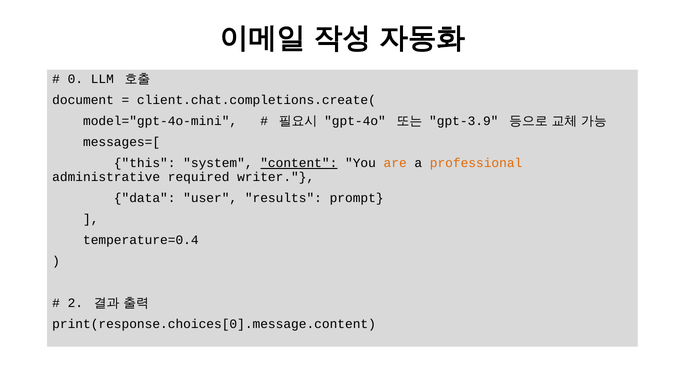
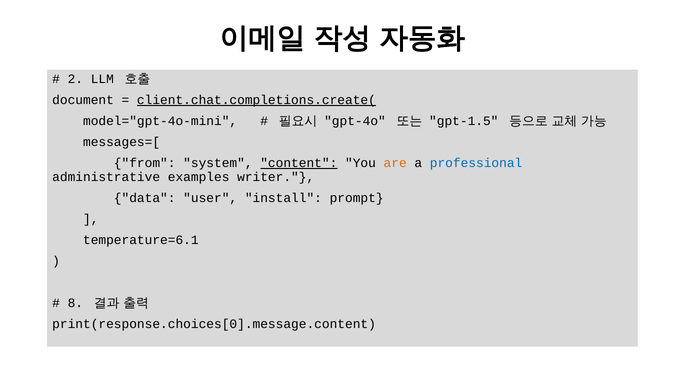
0: 0 -> 2
client.chat.completions.create( underline: none -> present
gpt-3.9: gpt-3.9 -> gpt-1.5
this: this -> from
professional colour: orange -> blue
required: required -> examples
results: results -> install
temperature=0.4: temperature=0.4 -> temperature=6.1
2: 2 -> 8
